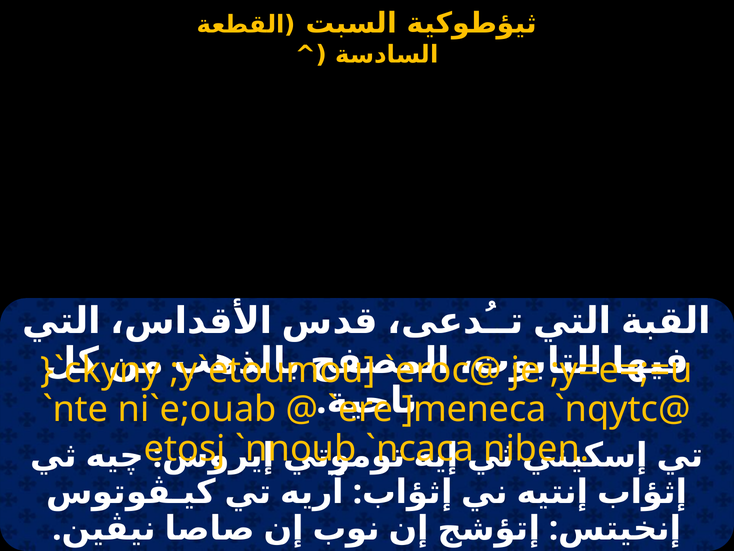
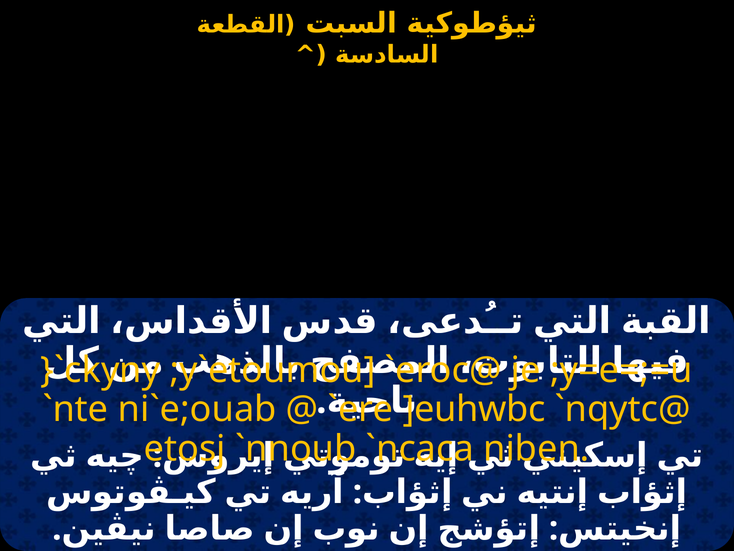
]meneca: ]meneca -> ]euhwbc
